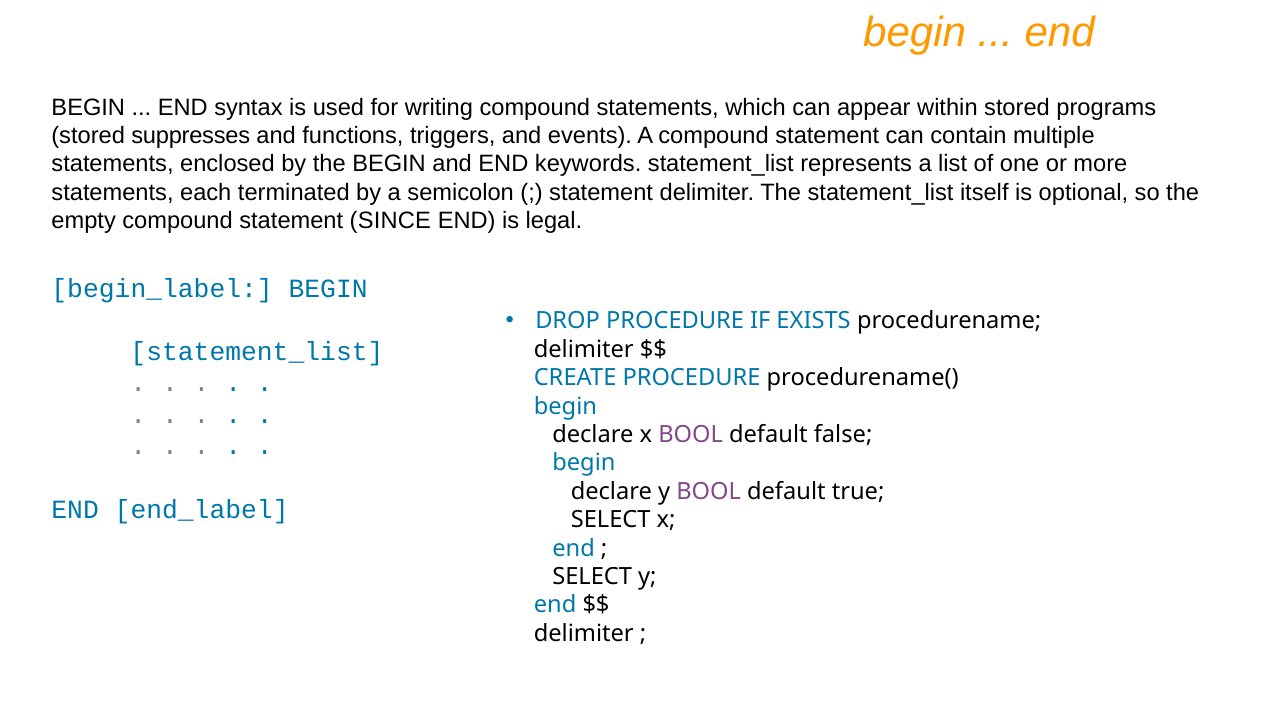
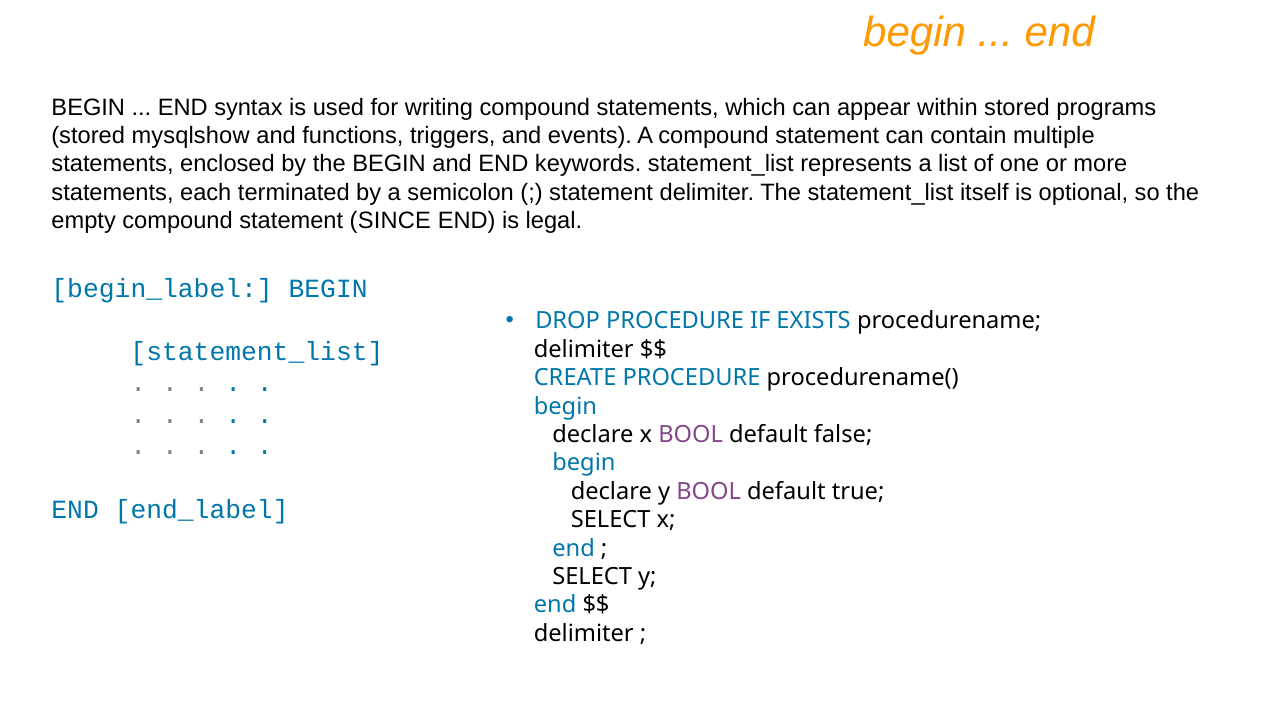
suppresses: suppresses -> mysqlshow
